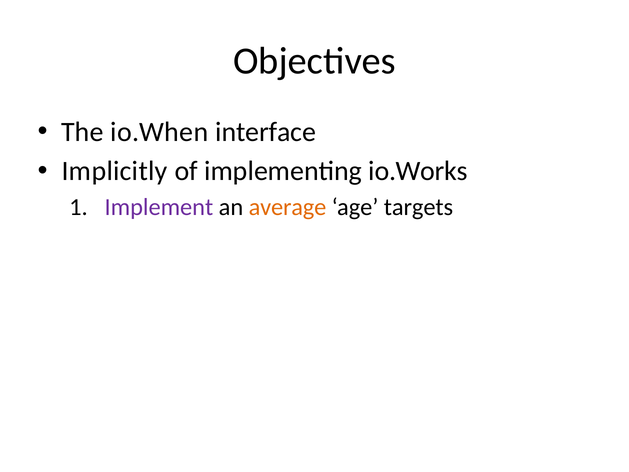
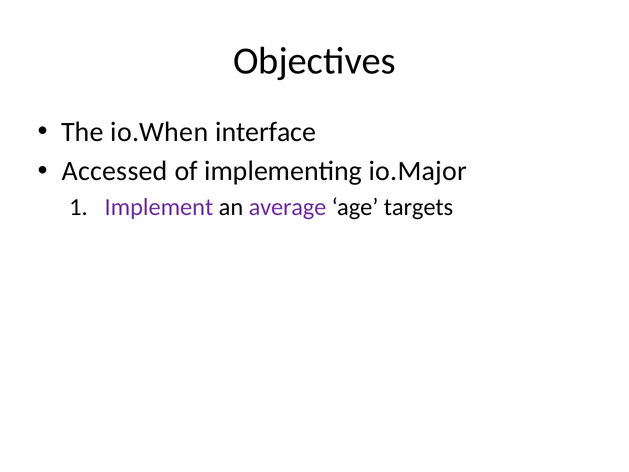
Implicitly: Implicitly -> Accessed
io.Works: io.Works -> io.Major
average colour: orange -> purple
